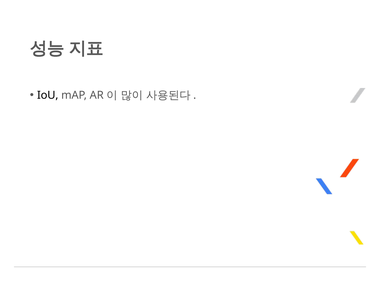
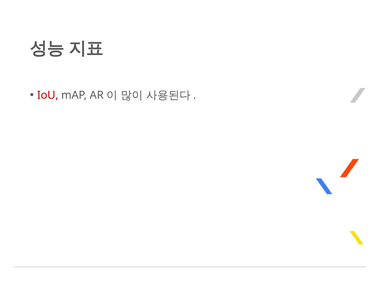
IoU colour: black -> red
